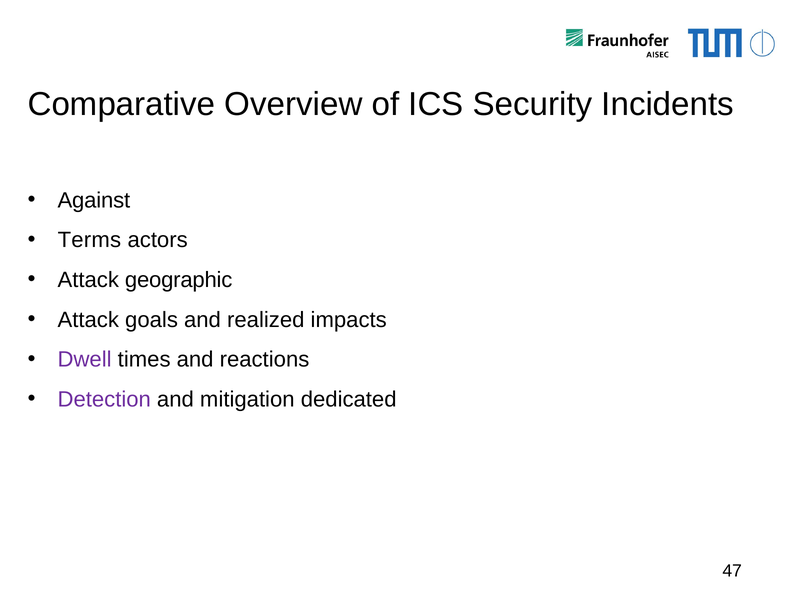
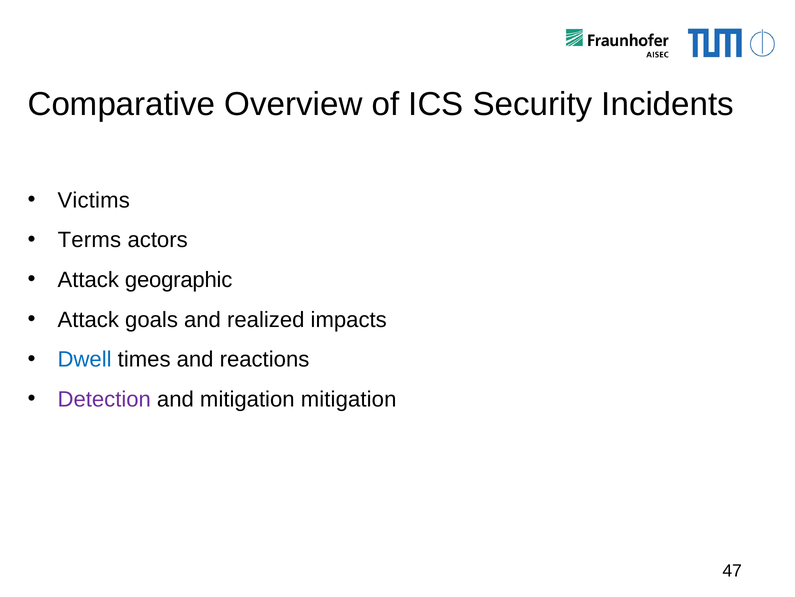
Against: Against -> Victims
Dwell colour: purple -> blue
mitigation dedicated: dedicated -> mitigation
